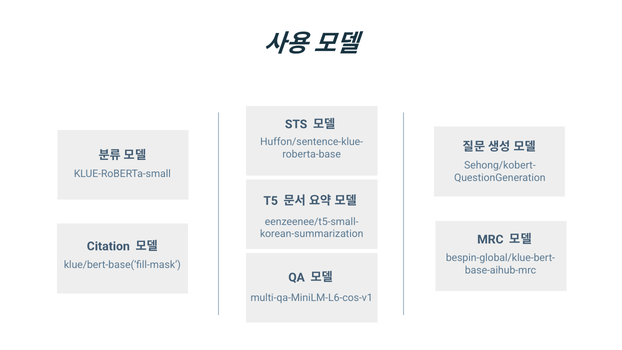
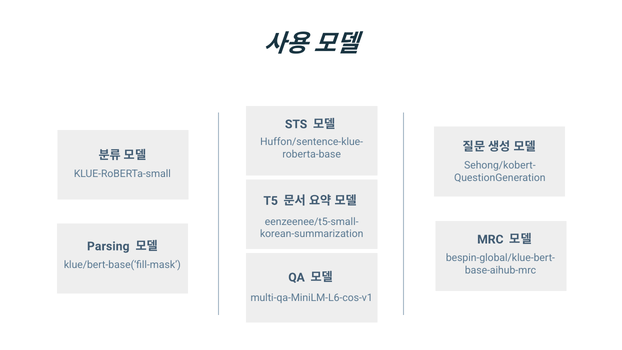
Citation: Citation -> Parsing
